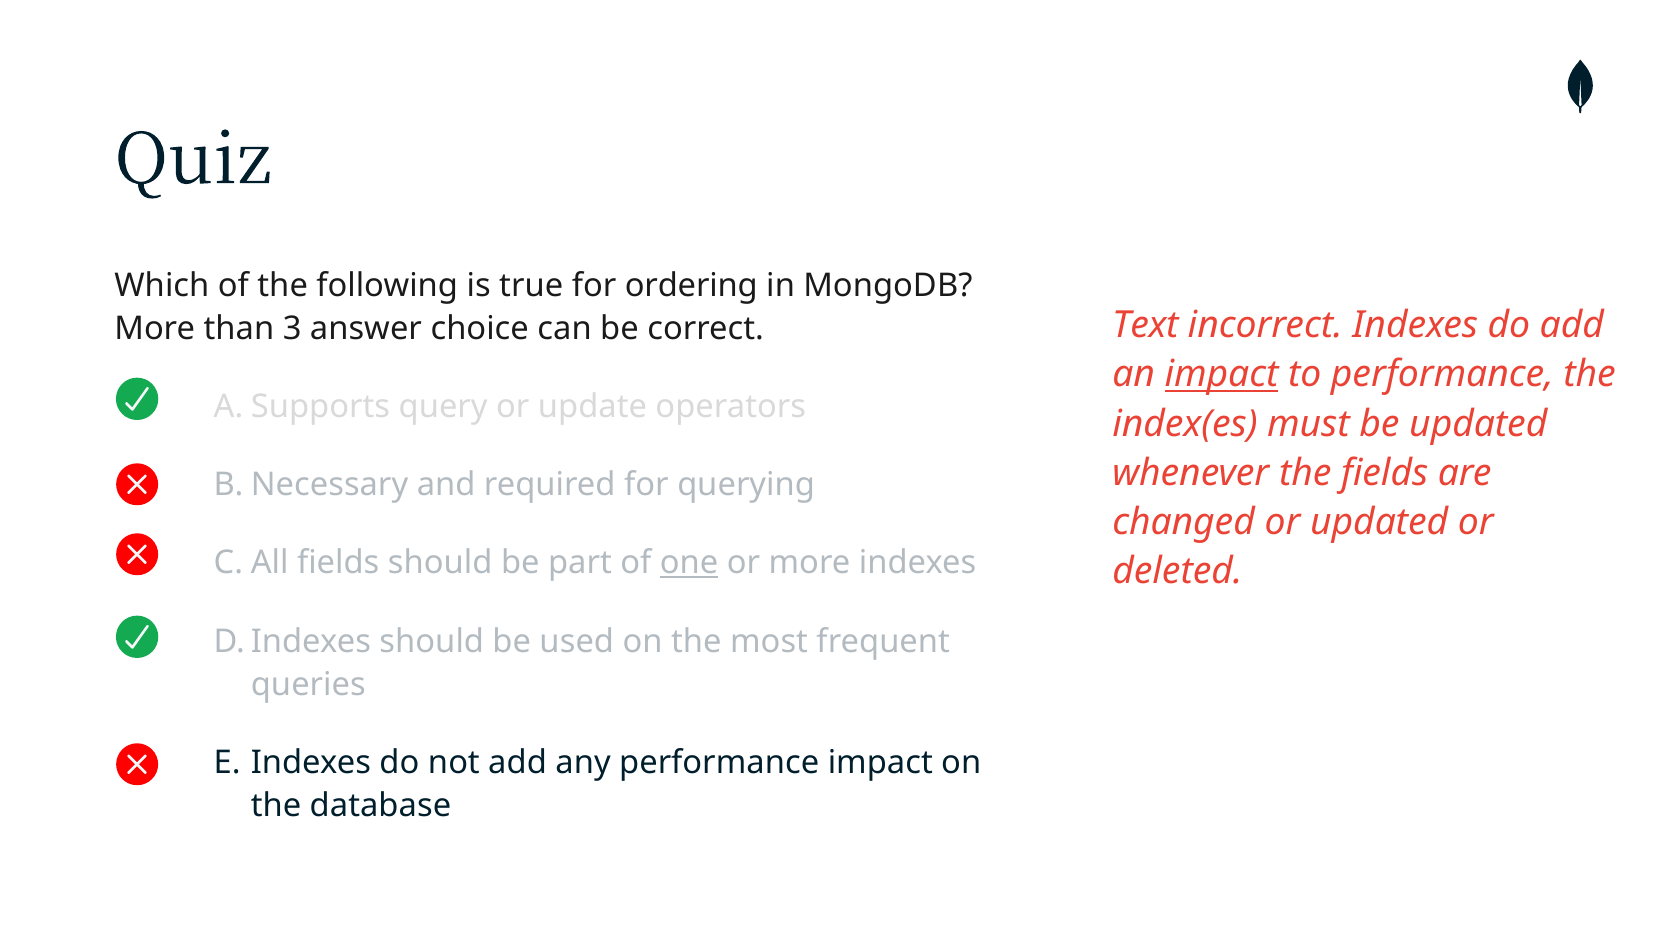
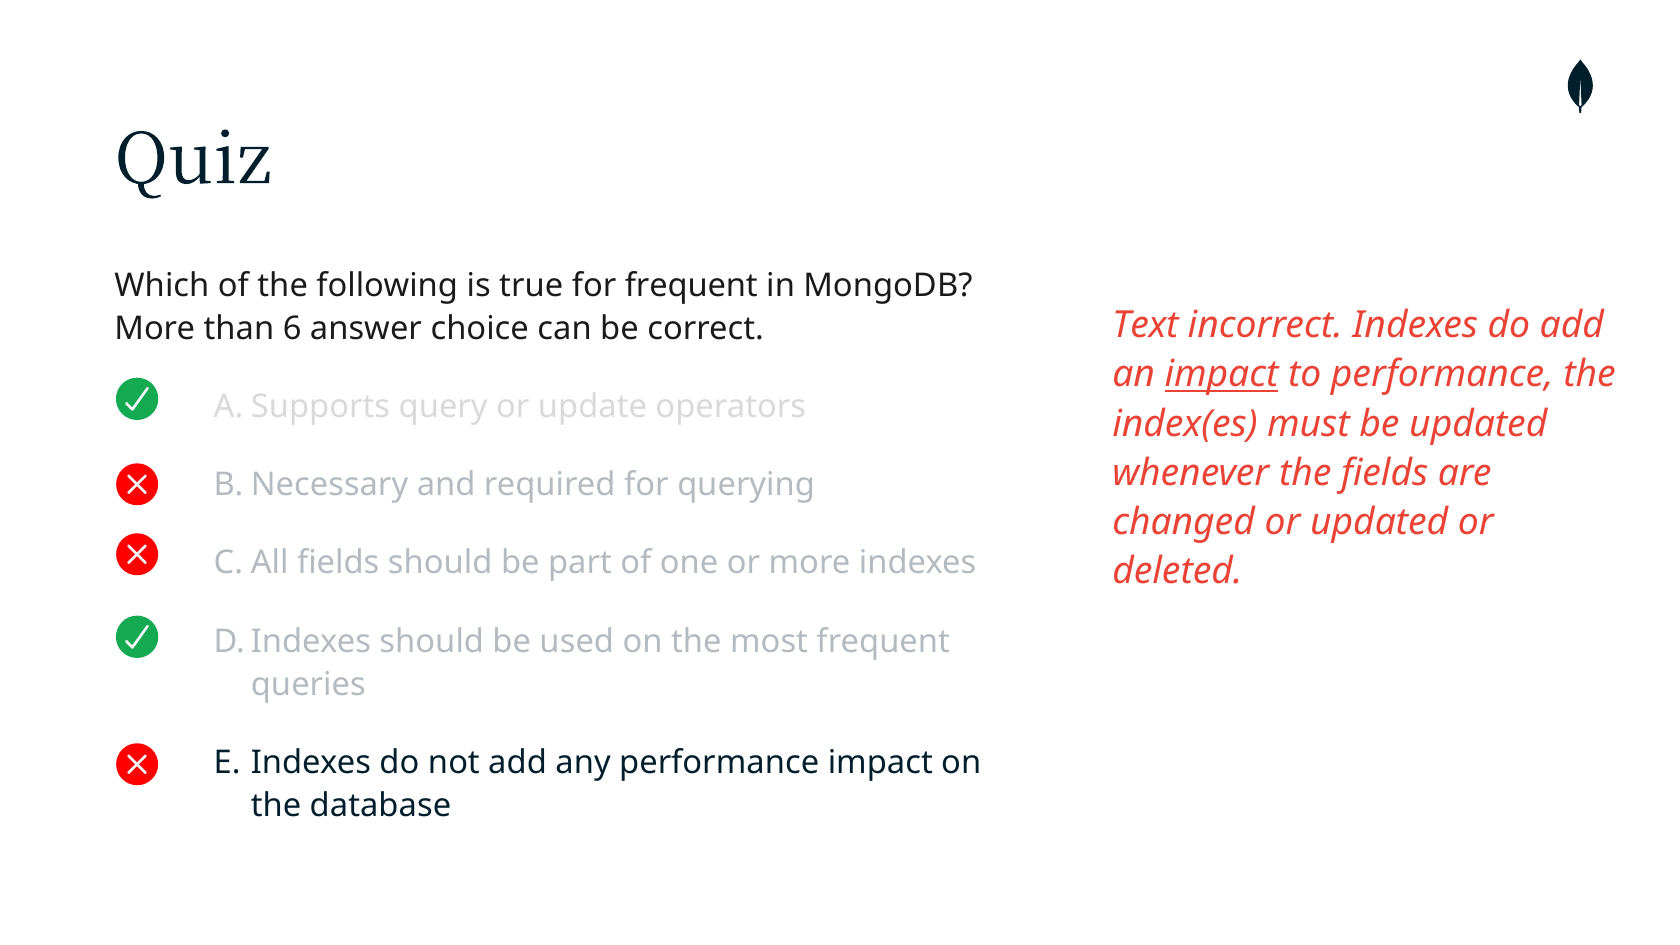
for ordering: ordering -> frequent
3: 3 -> 6
one underline: present -> none
